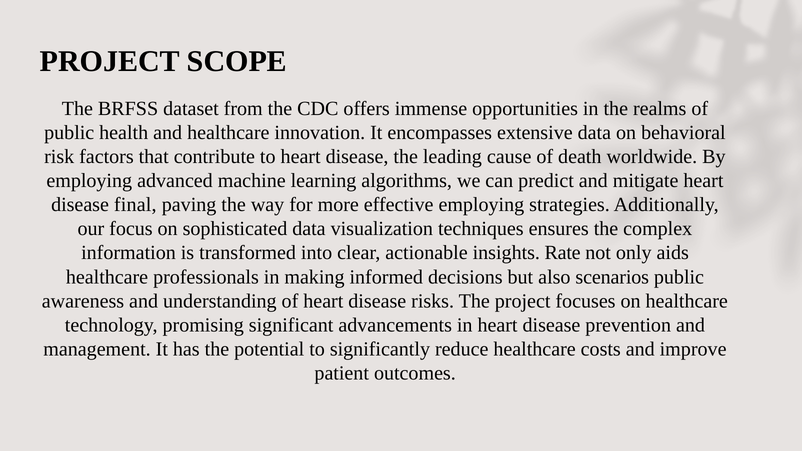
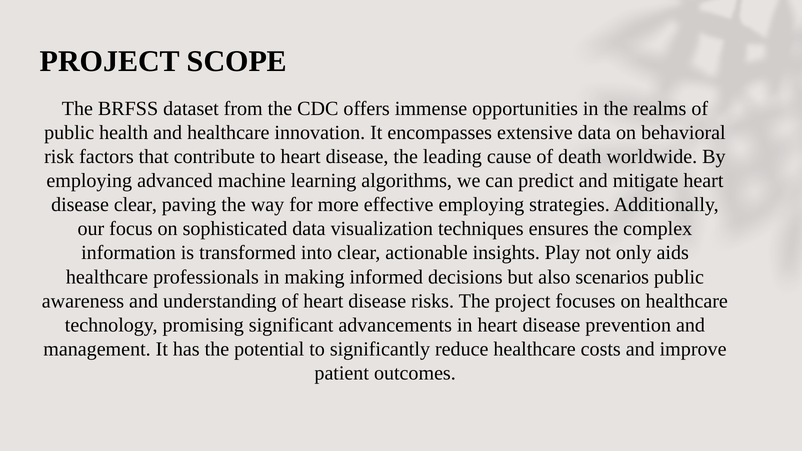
disease final: final -> clear
Rate: Rate -> Play
